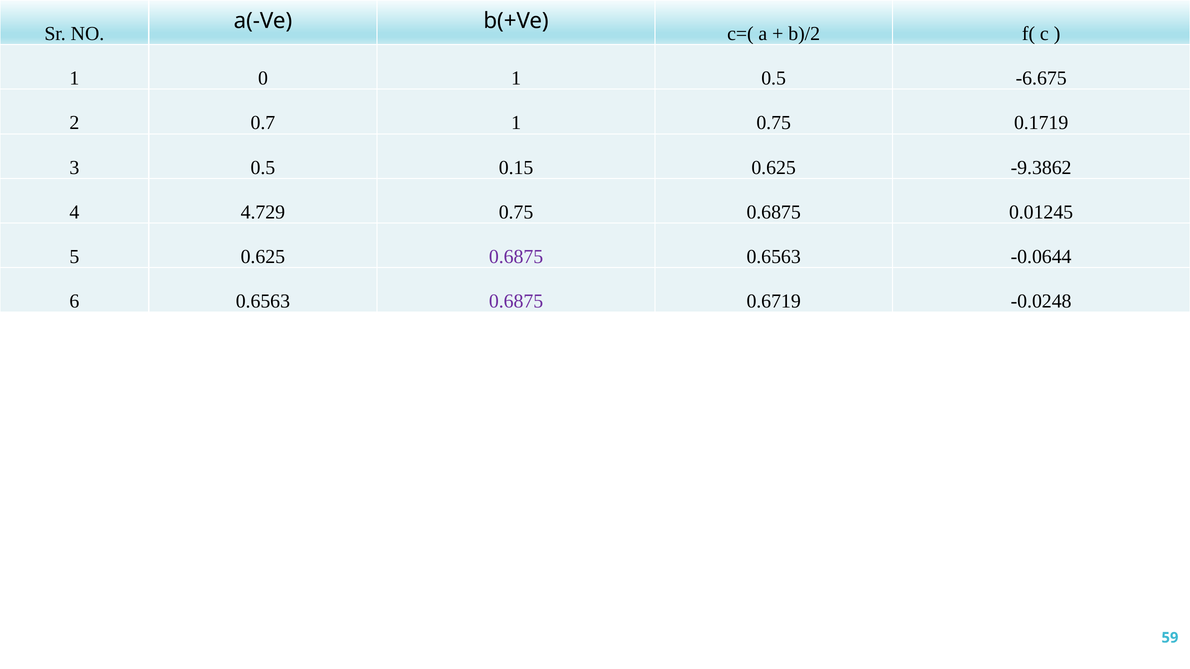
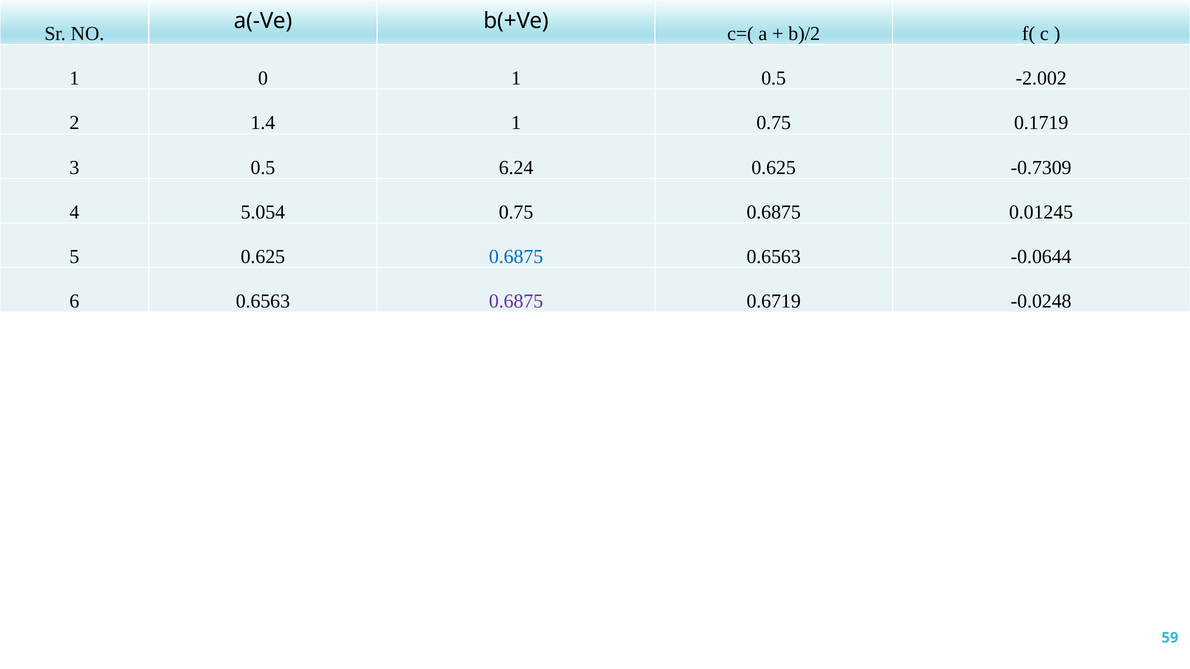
-6.675: -6.675 -> -2.002
0.7: 0.7 -> 1.4
0.15: 0.15 -> 6.24
-9.3862: -9.3862 -> -0.7309
4.729: 4.729 -> 5.054
0.6875 at (516, 257) colour: purple -> blue
